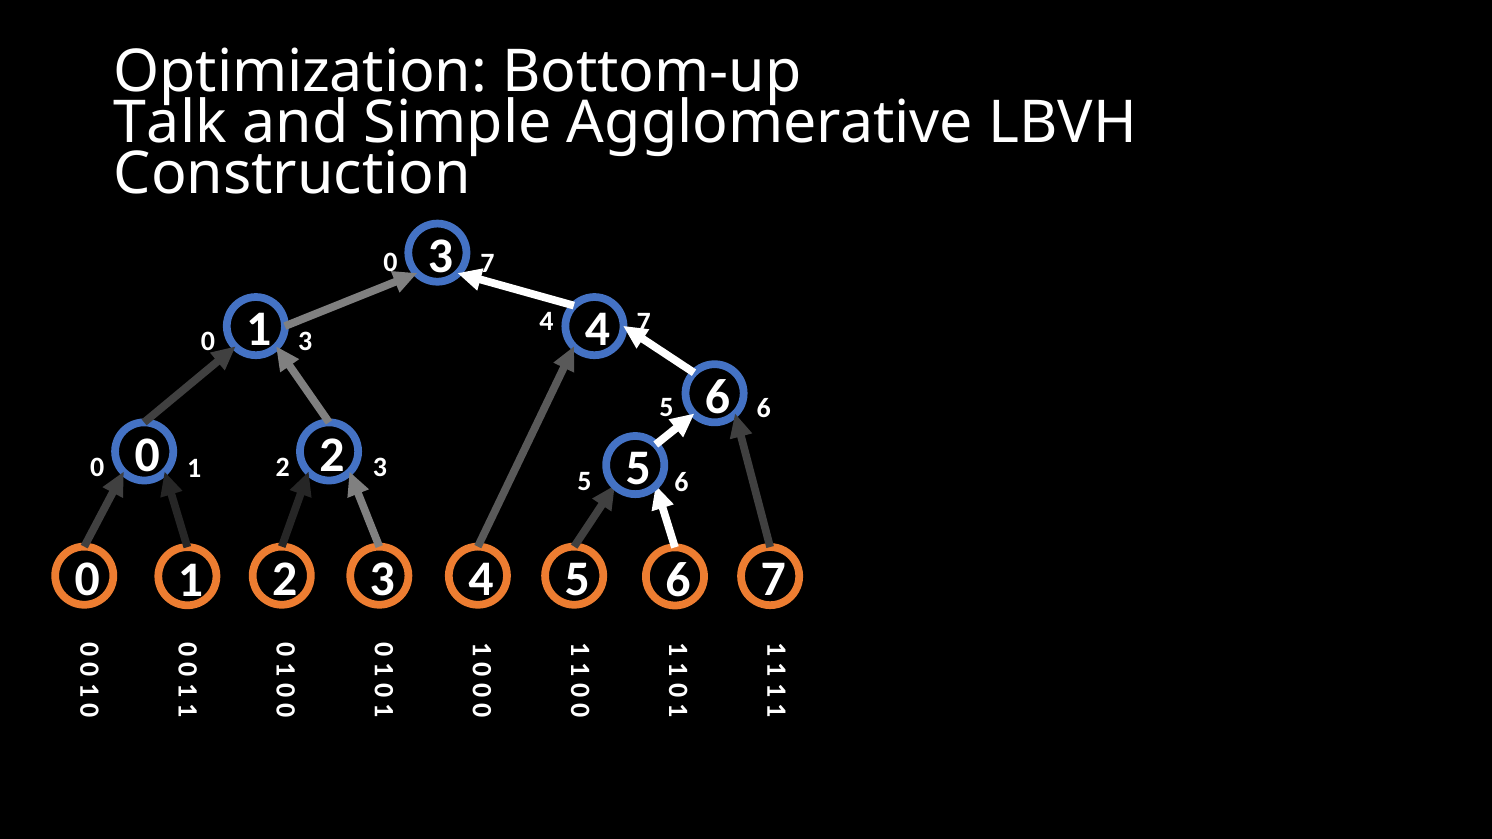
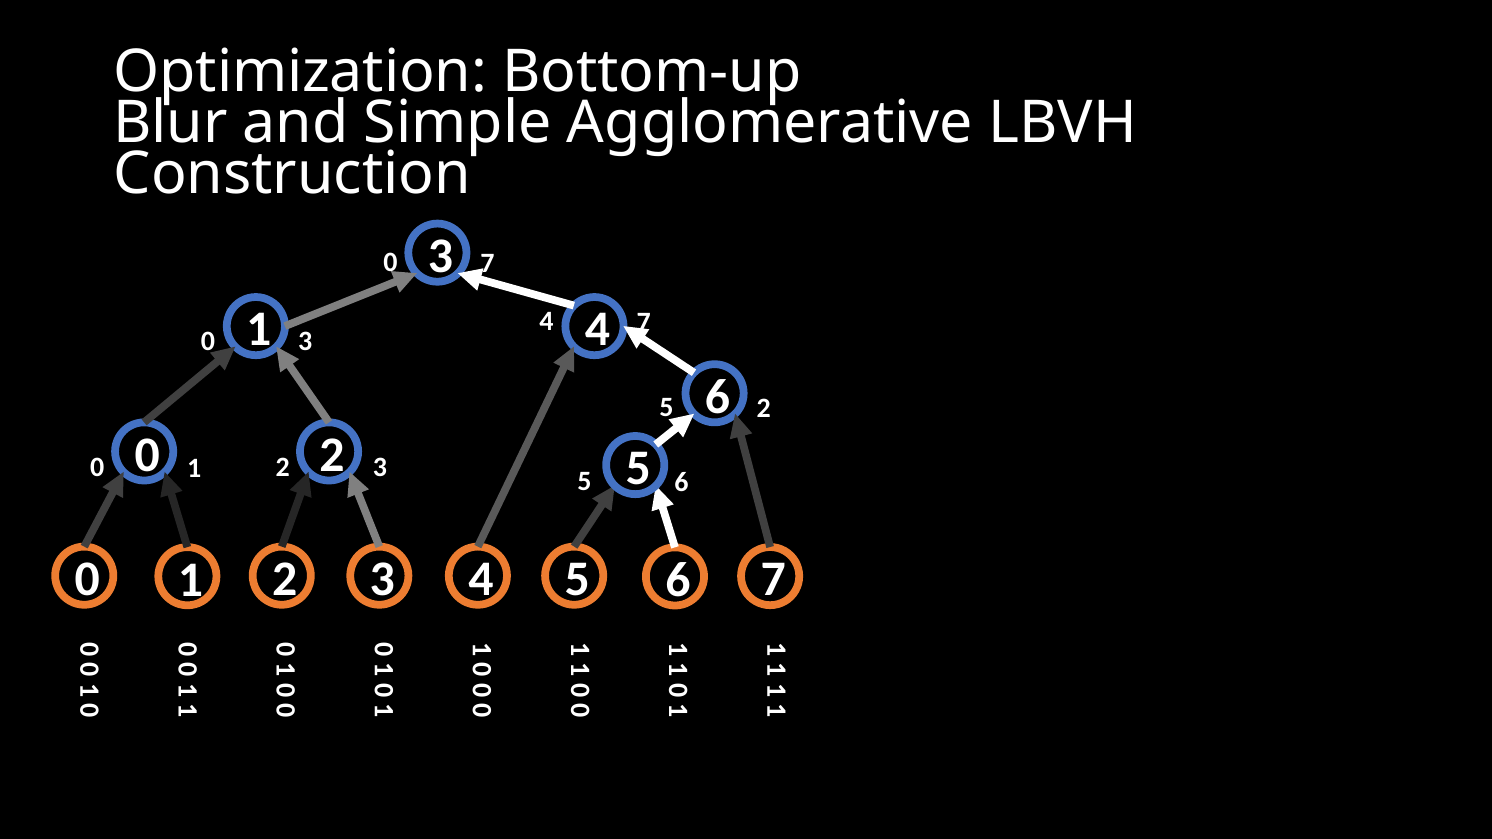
Talk: Talk -> Blur
6 at (764, 409): 6 -> 2
